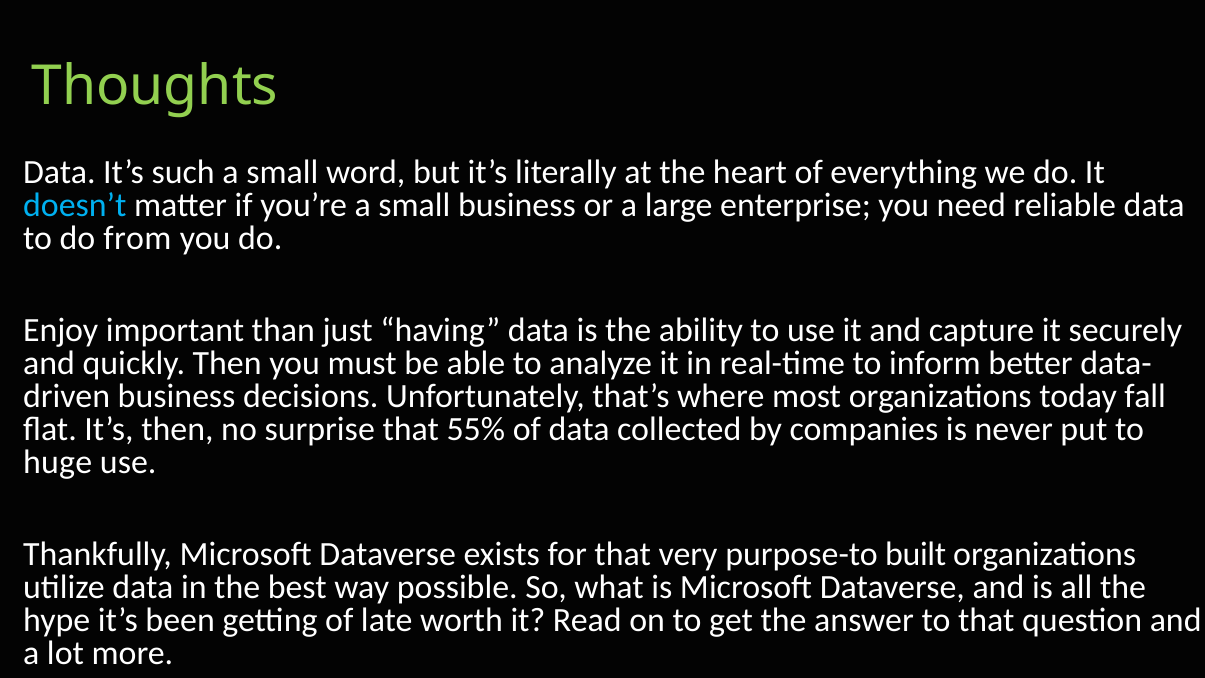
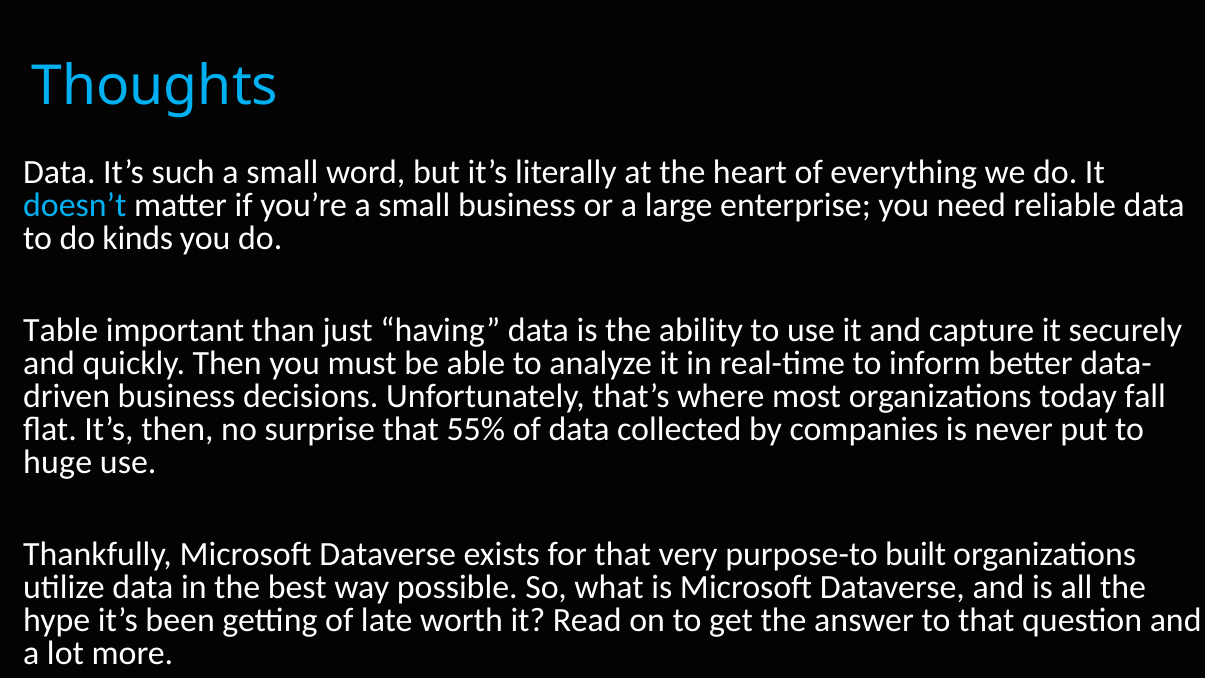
Thoughts colour: light green -> light blue
from: from -> kinds
Enjoy: Enjoy -> Table
